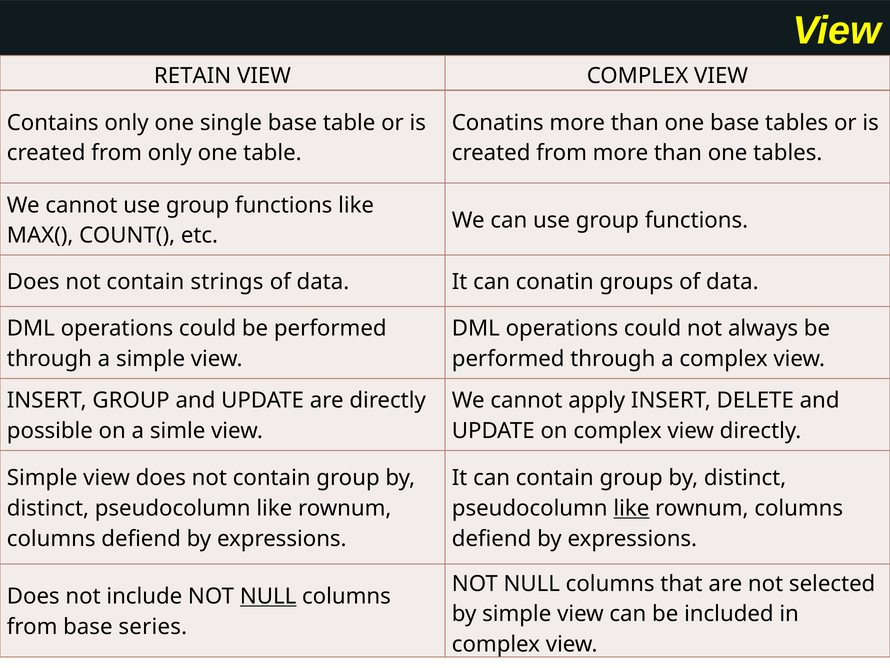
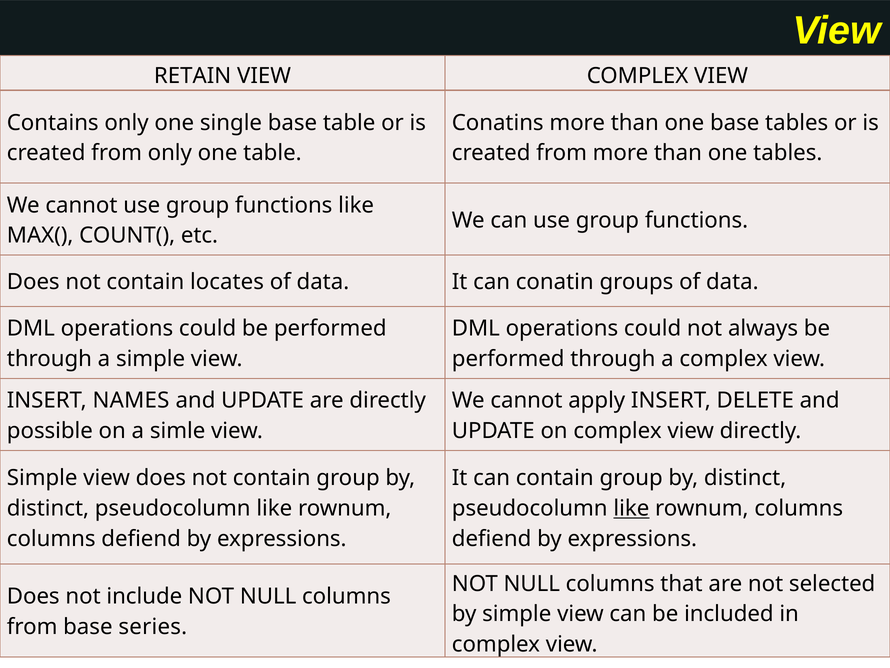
strings: strings -> locates
INSERT GROUP: GROUP -> NAMES
NULL at (268, 596) underline: present -> none
